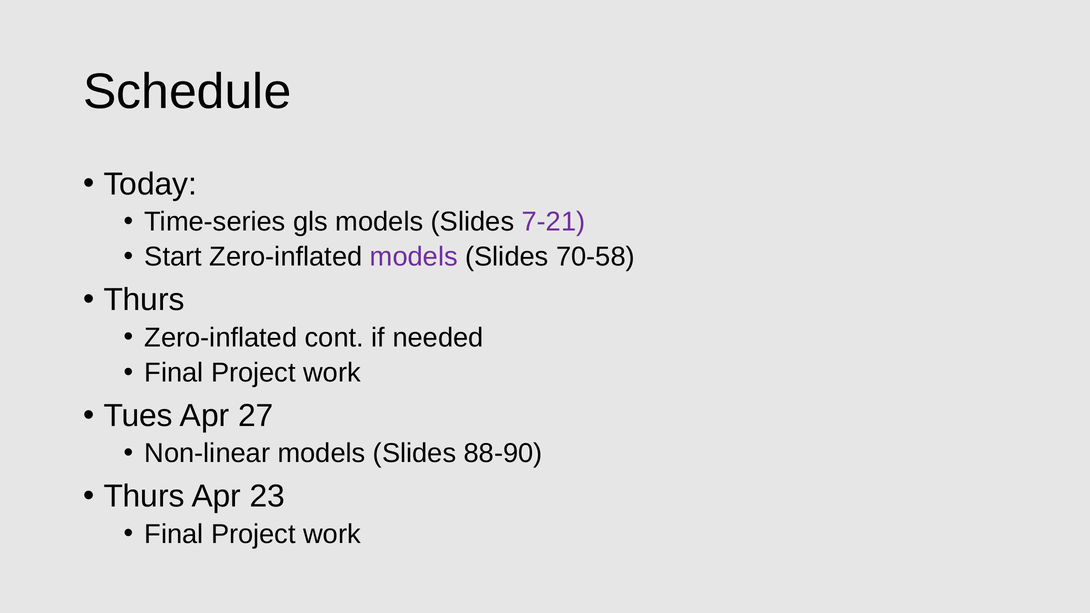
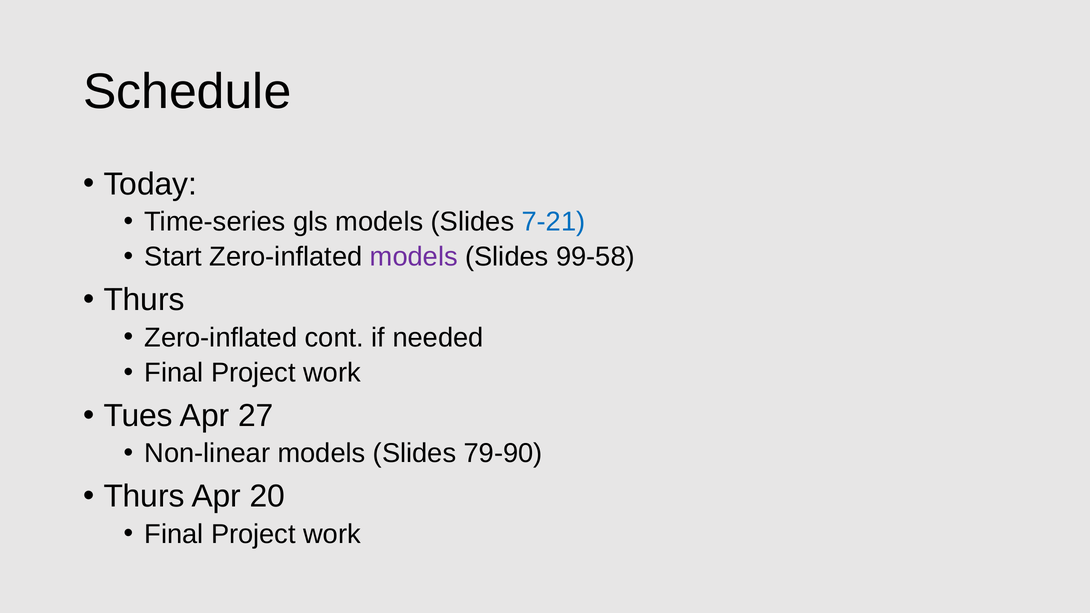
7-21 colour: purple -> blue
70-58: 70-58 -> 99-58
88-90: 88-90 -> 79-90
23: 23 -> 20
